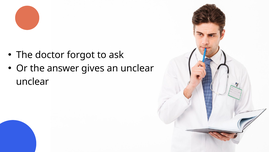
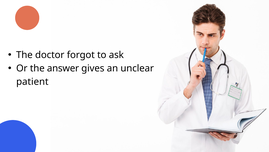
unclear at (32, 81): unclear -> patient
